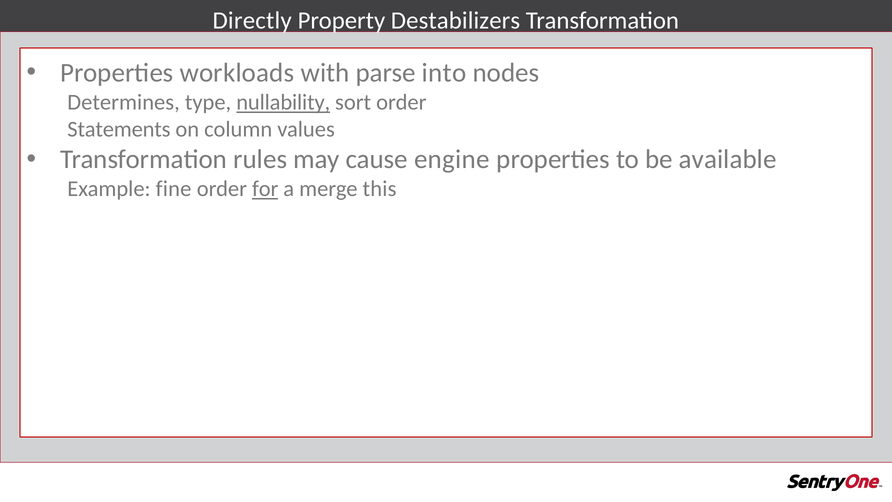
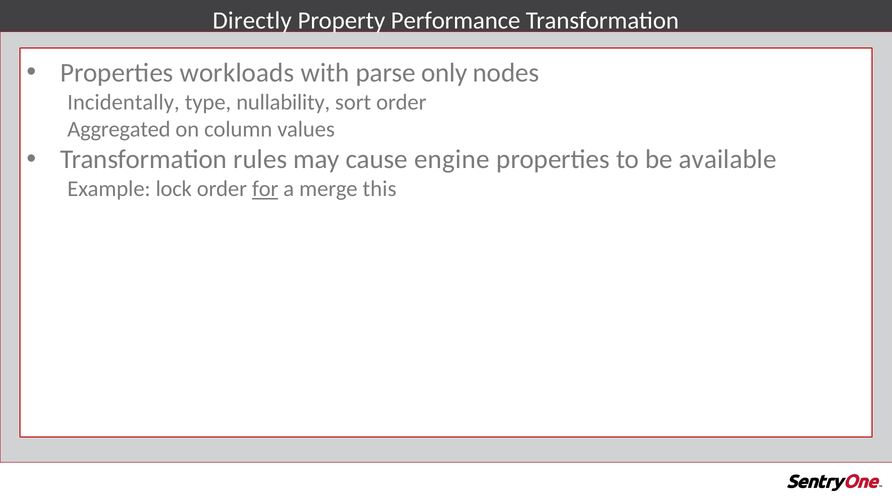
Destabilizers: Destabilizers -> Performance
into: into -> only
Determines: Determines -> Incidentally
nullability underline: present -> none
Statements: Statements -> Aggregated
fine: fine -> lock
